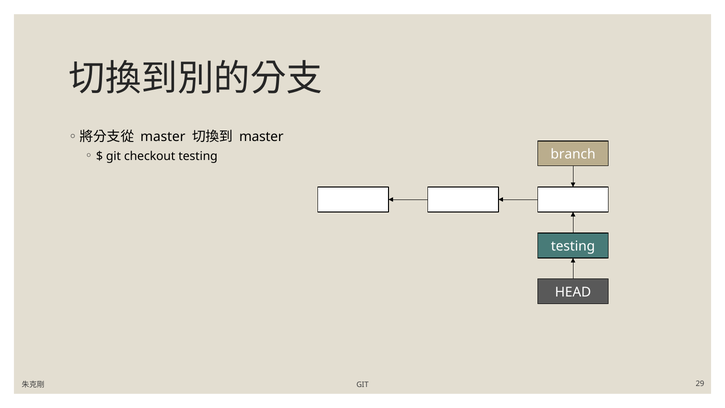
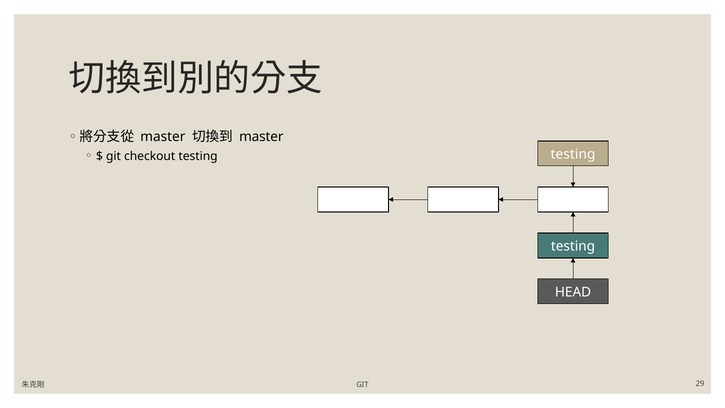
branch at (573, 154): branch -> testing
